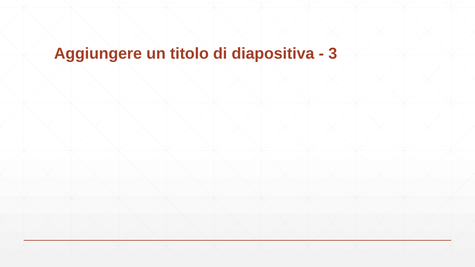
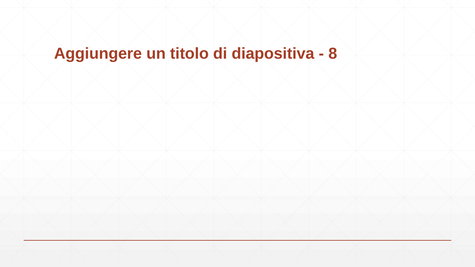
3: 3 -> 8
